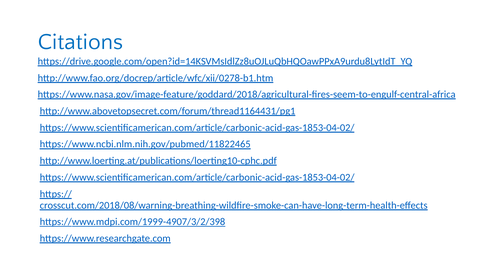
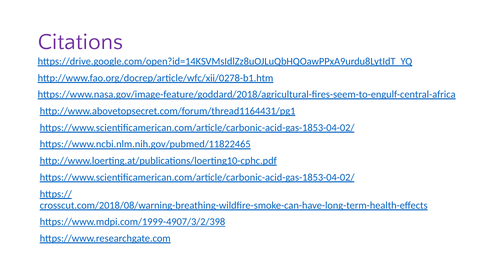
Citations colour: blue -> purple
